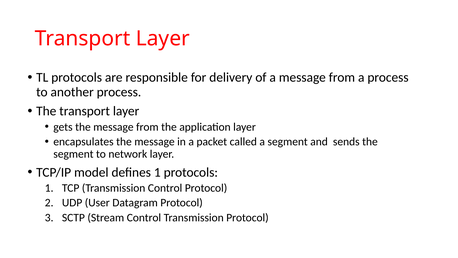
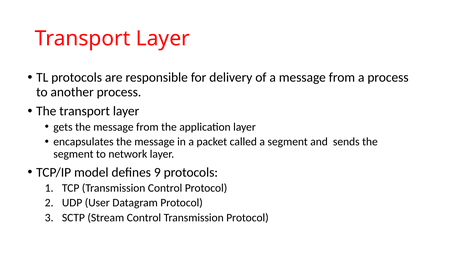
defines 1: 1 -> 9
